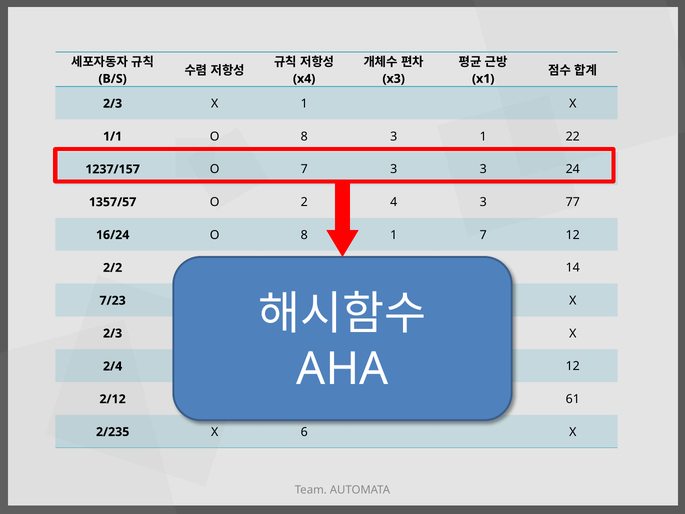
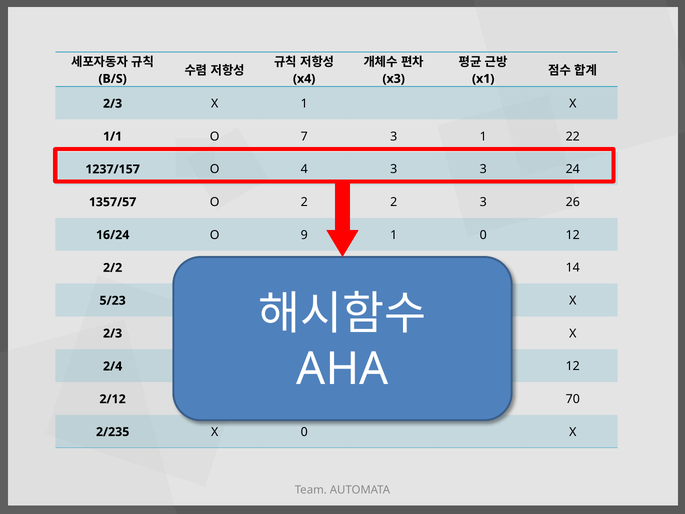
1/1 O 8: 8 -> 7
O 7: 7 -> 4
2 4: 4 -> 2
77: 77 -> 26
16/24 O 8: 8 -> 9
1 7: 7 -> 0
7/23: 7/23 -> 5/23
61: 61 -> 70
X 6: 6 -> 0
